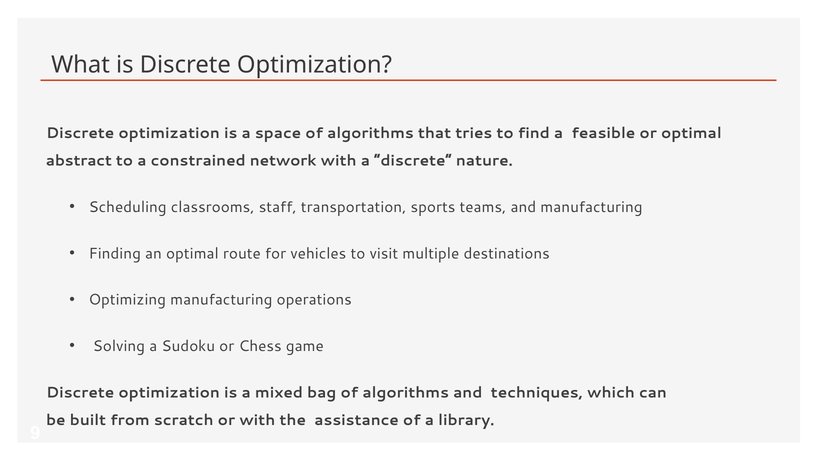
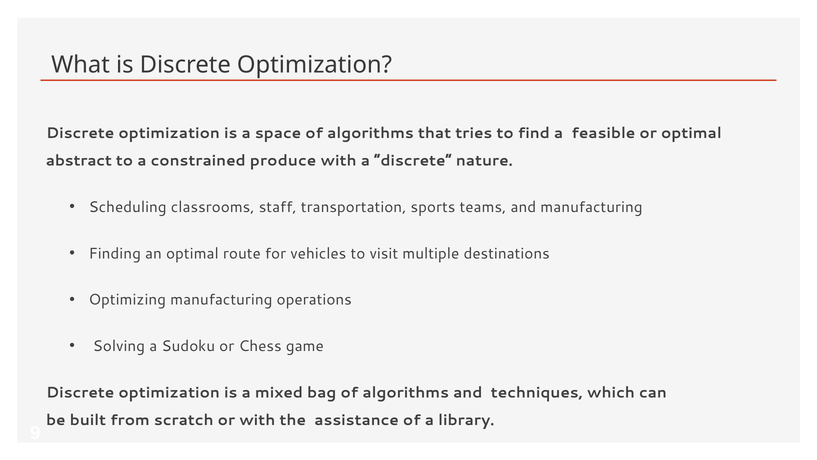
network: network -> produce
